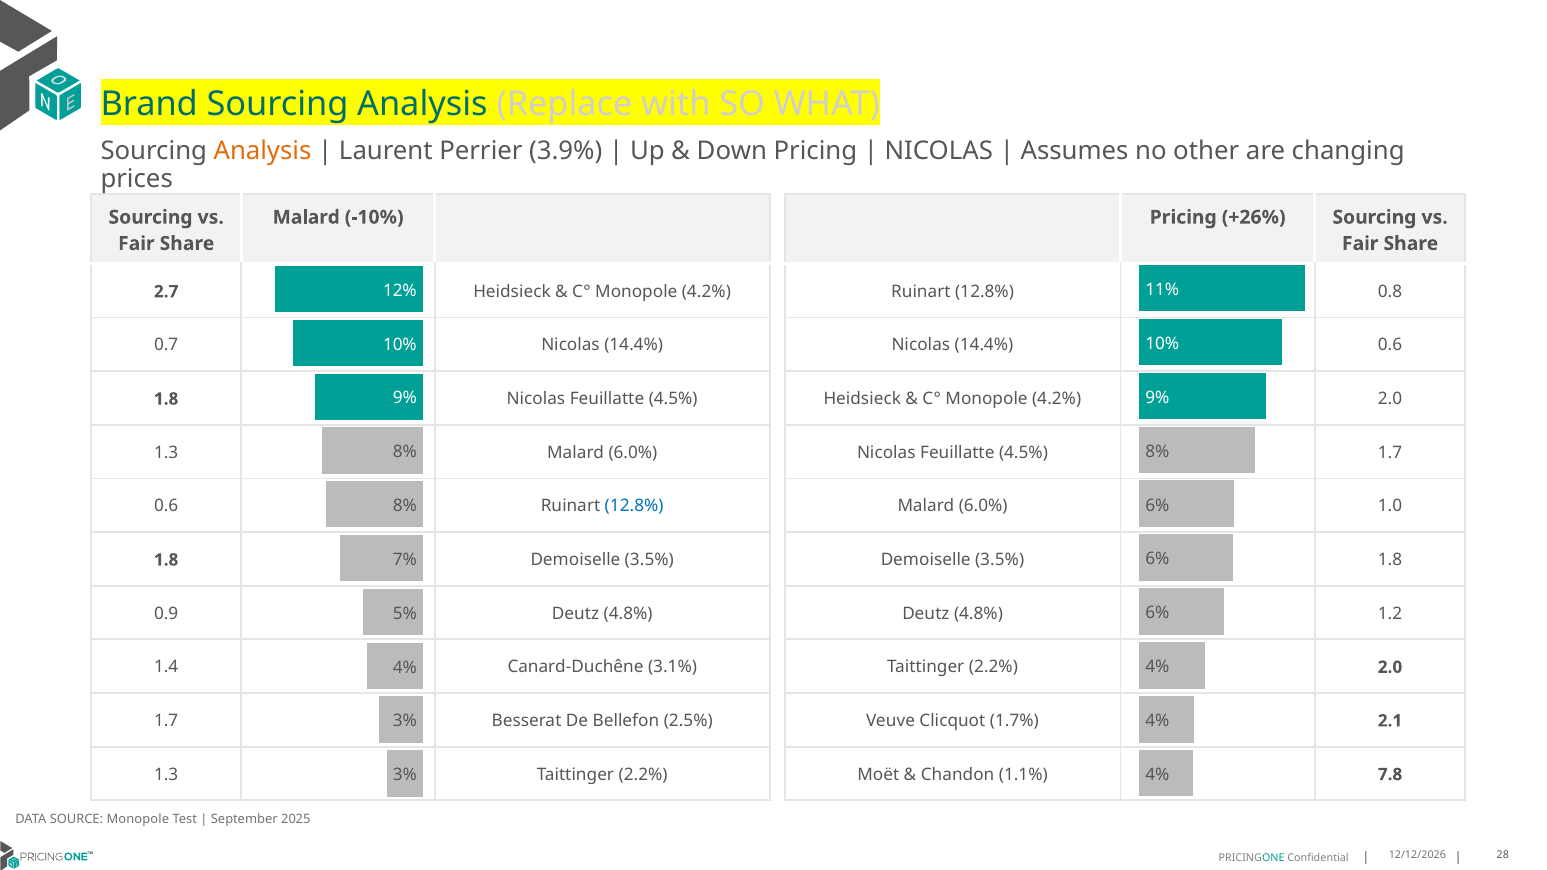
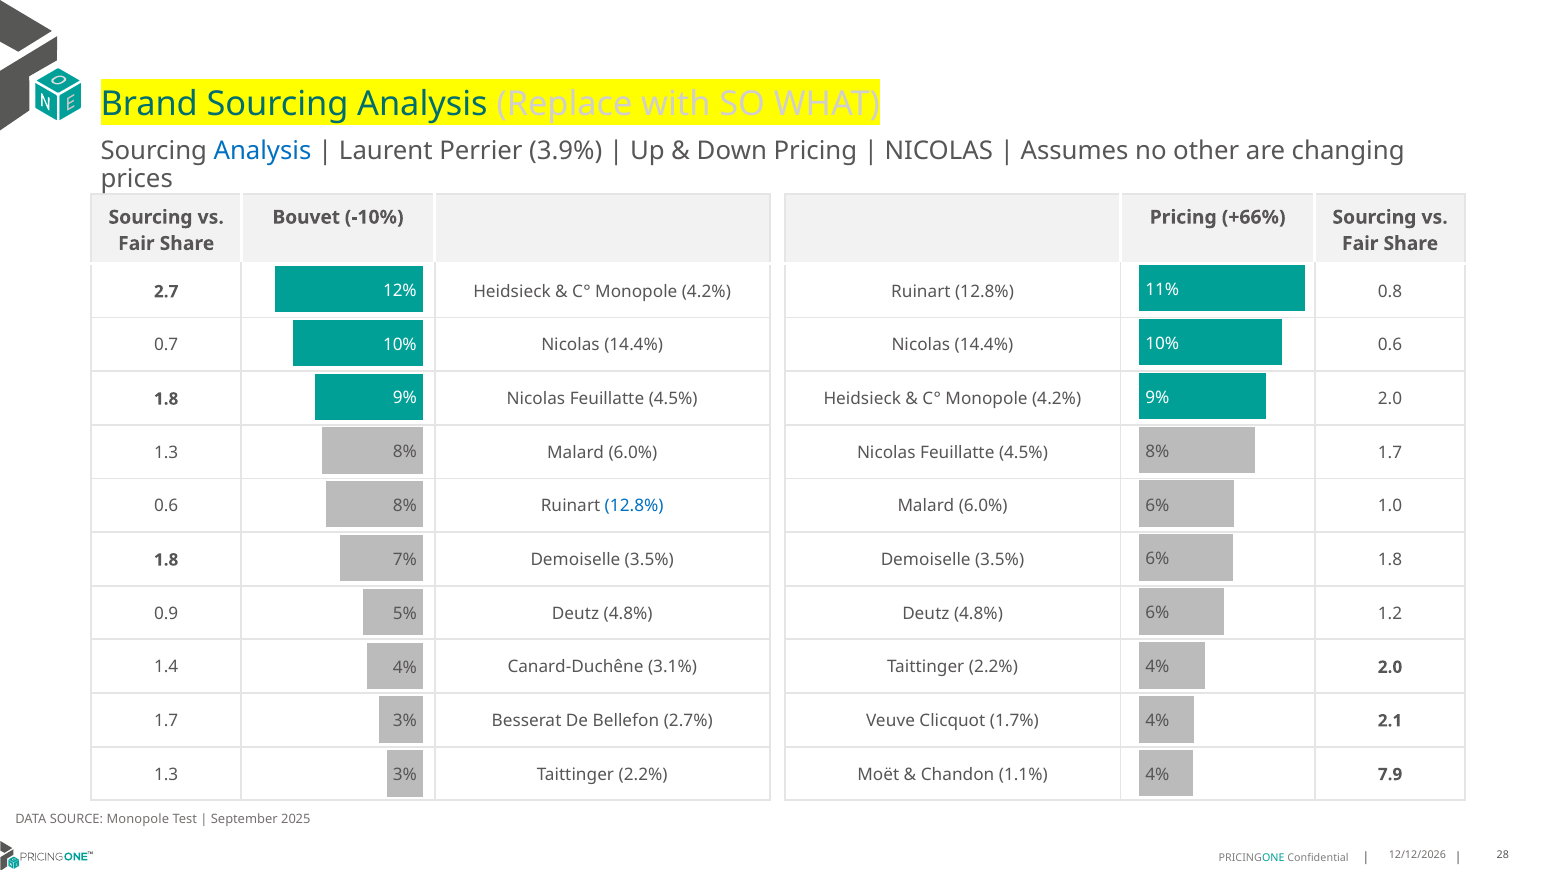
Analysis at (262, 151) colour: orange -> blue
Malard at (306, 217): Malard -> Bouvet
+26%: +26% -> +66%
2.5%: 2.5% -> 2.7%
7.8: 7.8 -> 7.9
